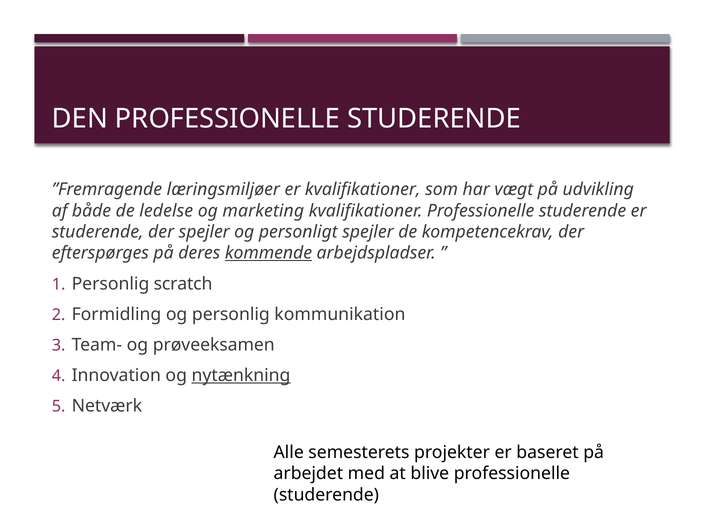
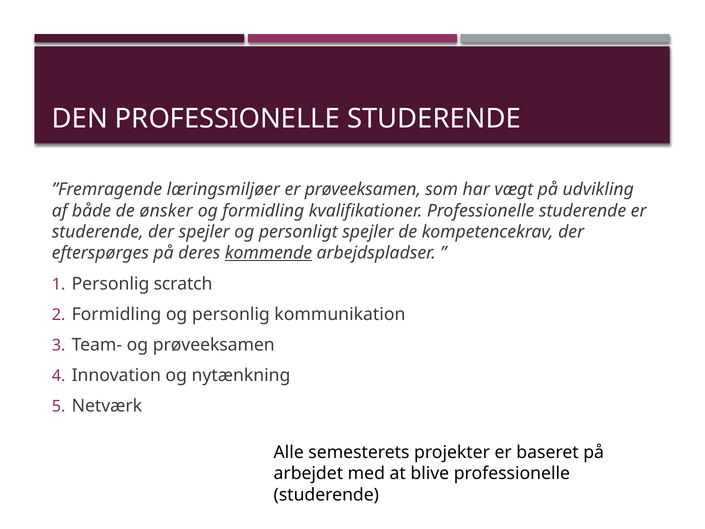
er kvalifikationer: kvalifikationer -> prøveeksamen
ledelse: ledelse -> ønsker
og marketing: marketing -> formidling
nytænkning underline: present -> none
